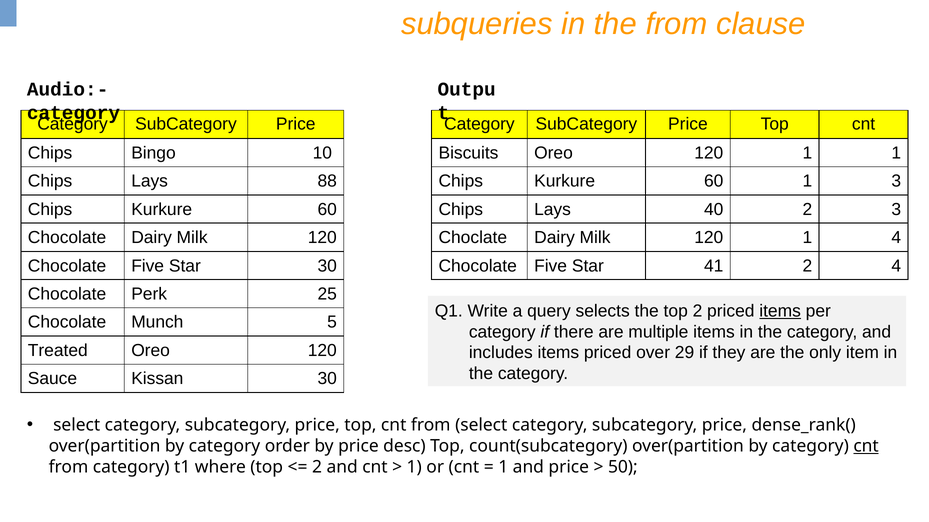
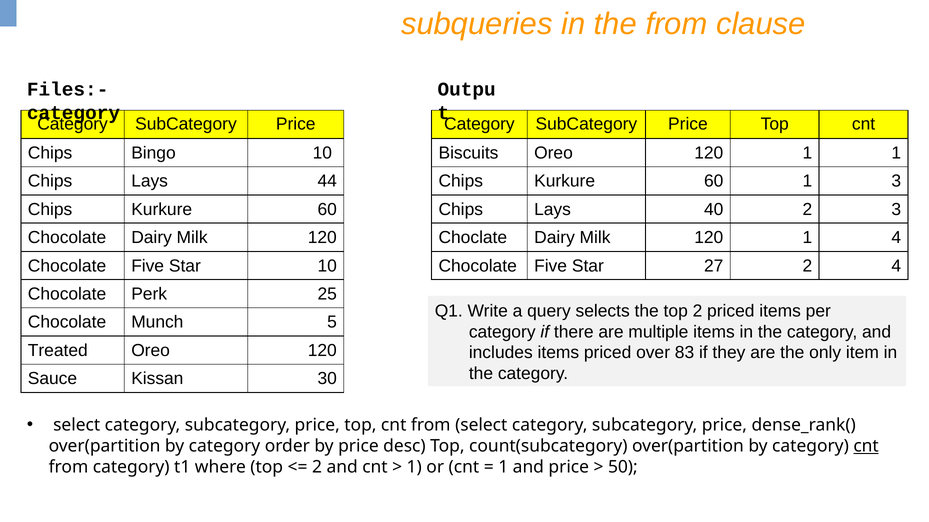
Audio:-: Audio:- -> Files:-
88: 88 -> 44
Star 30: 30 -> 10
41: 41 -> 27
items at (780, 311) underline: present -> none
29: 29 -> 83
